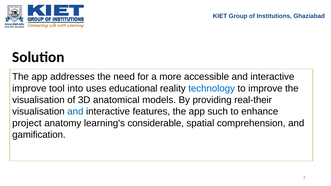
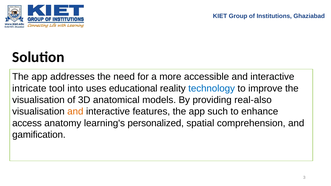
improve at (29, 88): improve -> intricate
real-their: real-their -> real-also
and at (75, 112) colour: blue -> orange
project: project -> access
considerable: considerable -> personalized
